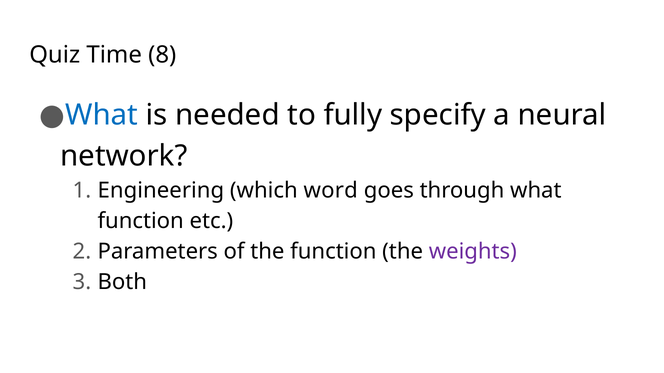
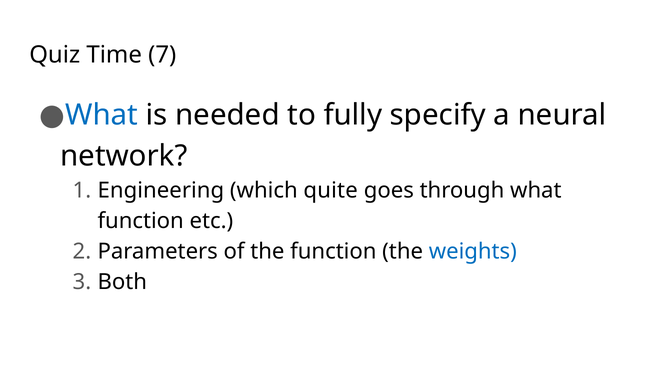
8: 8 -> 7
word: word -> quite
weights colour: purple -> blue
